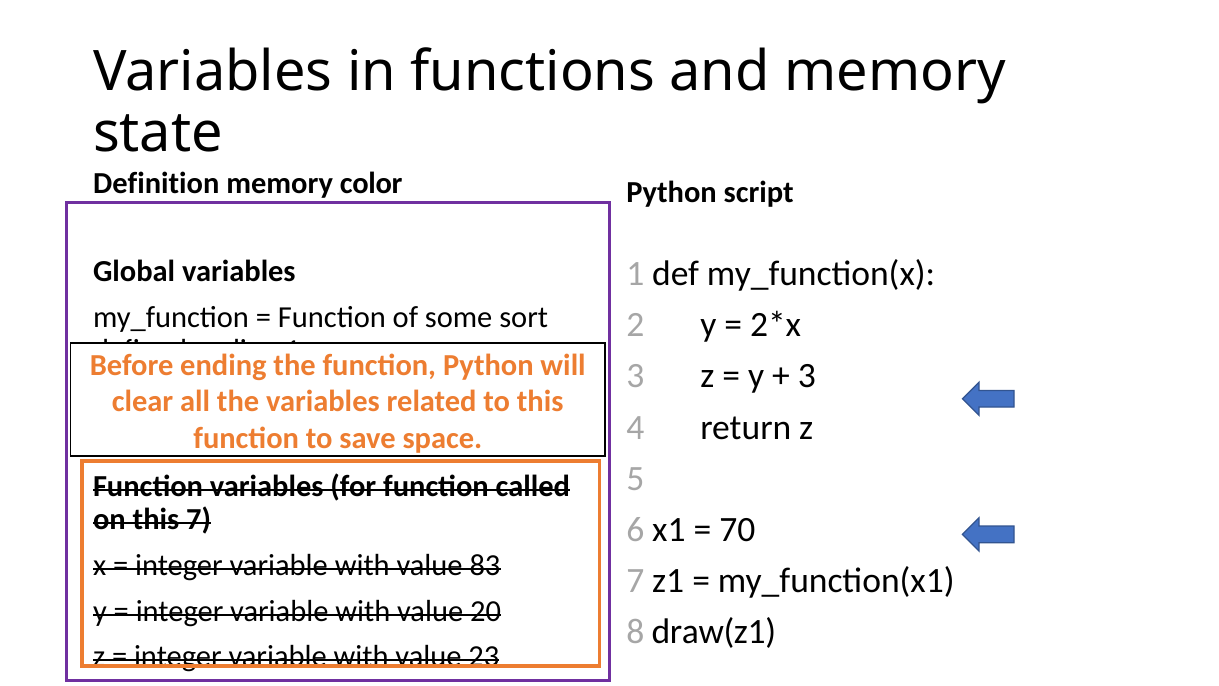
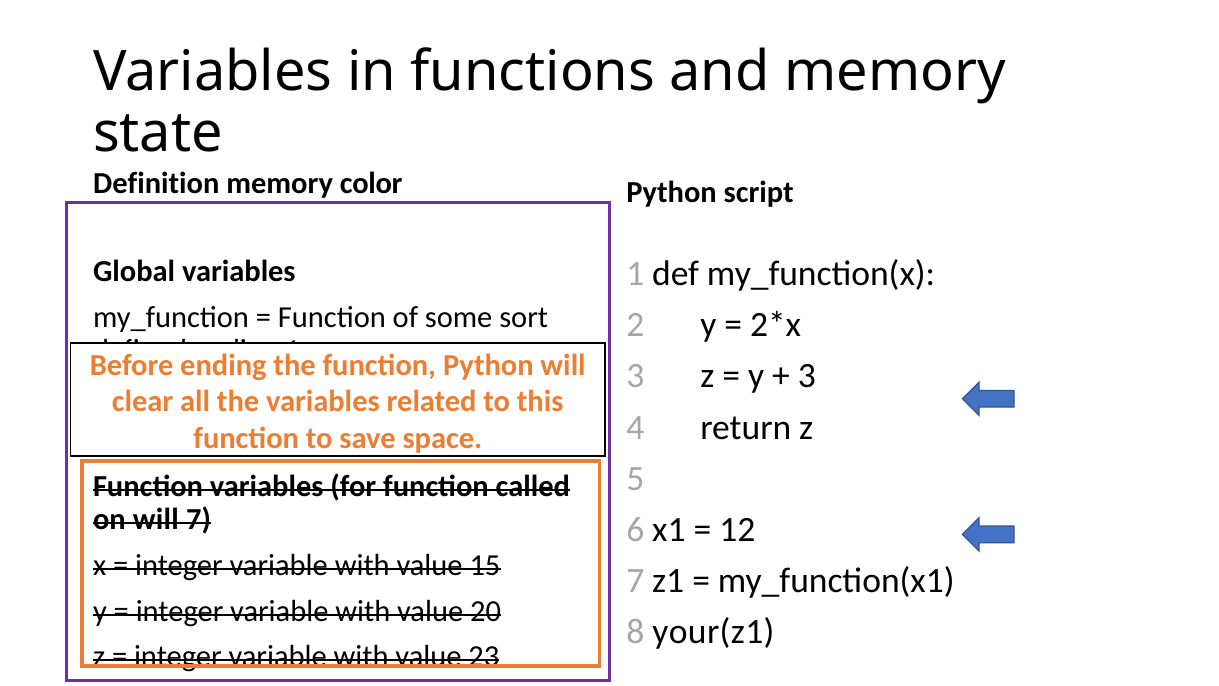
on this: this -> will
70: 70 -> 12
83: 83 -> 15
draw(z1: draw(z1 -> your(z1
